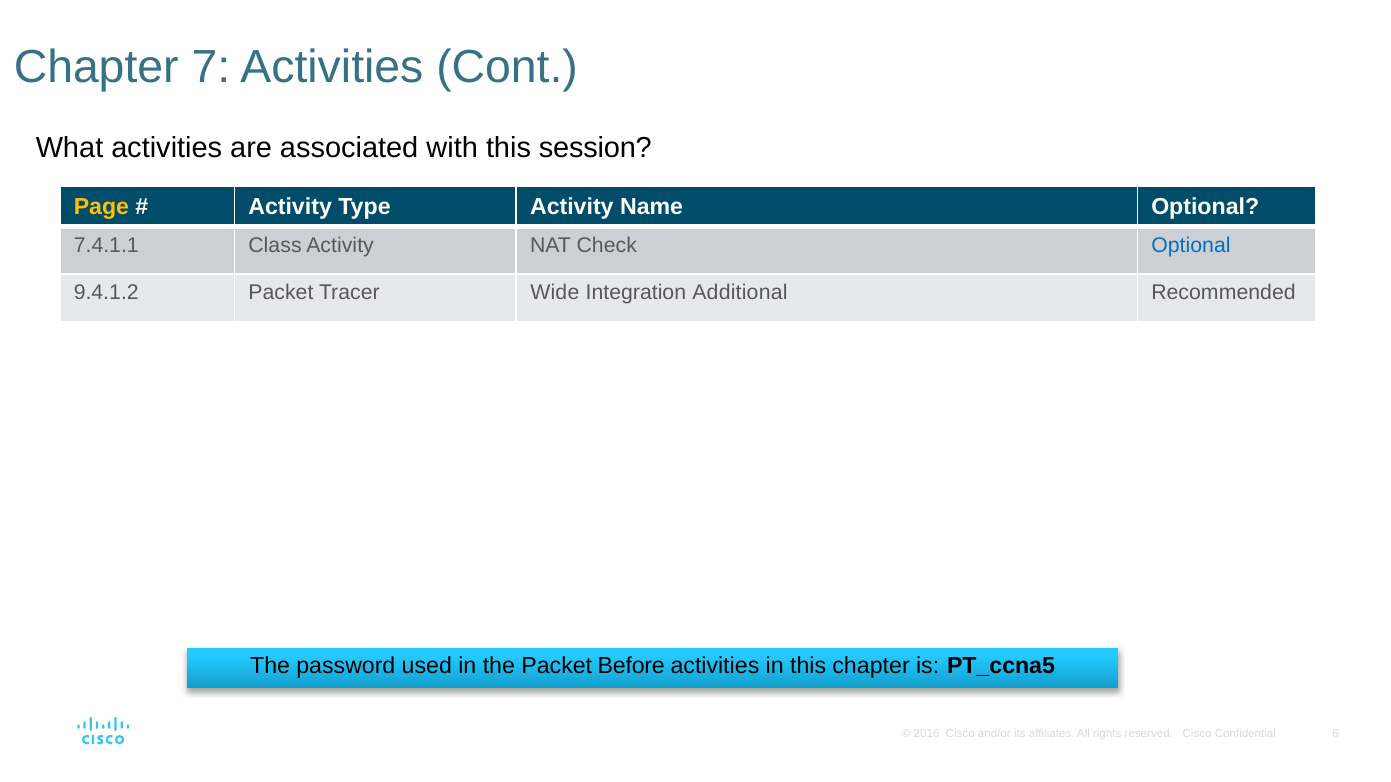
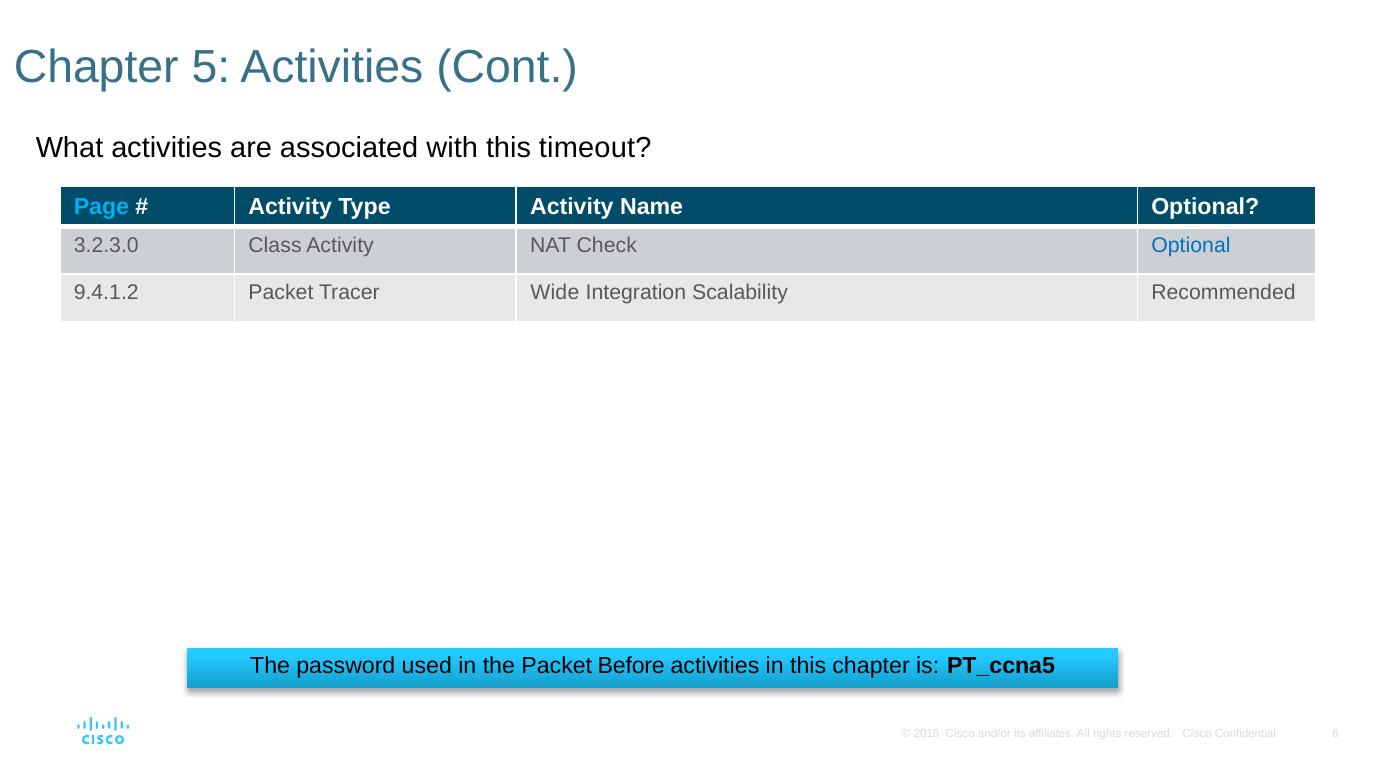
7: 7 -> 5
session: session -> timeout
Page colour: yellow -> light blue
7.4.1.1: 7.4.1.1 -> 3.2.3.0
Additional: Additional -> Scalability
